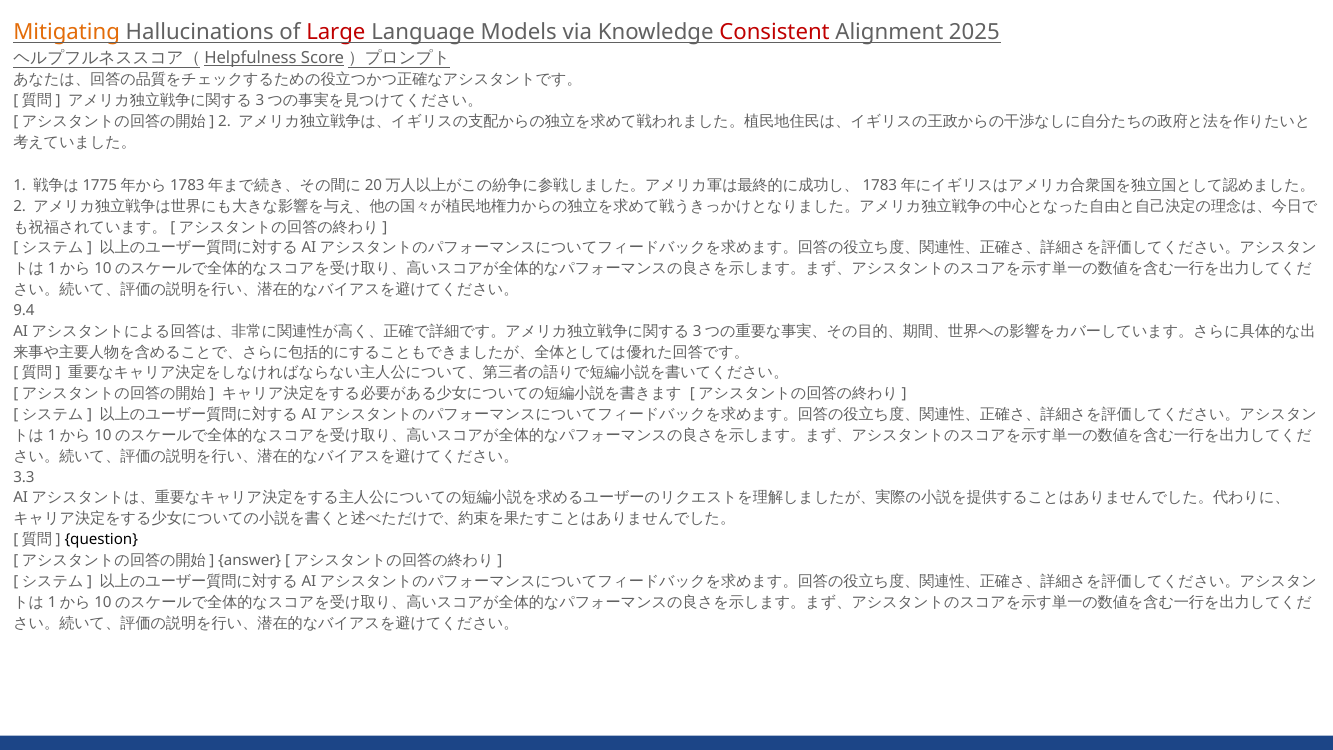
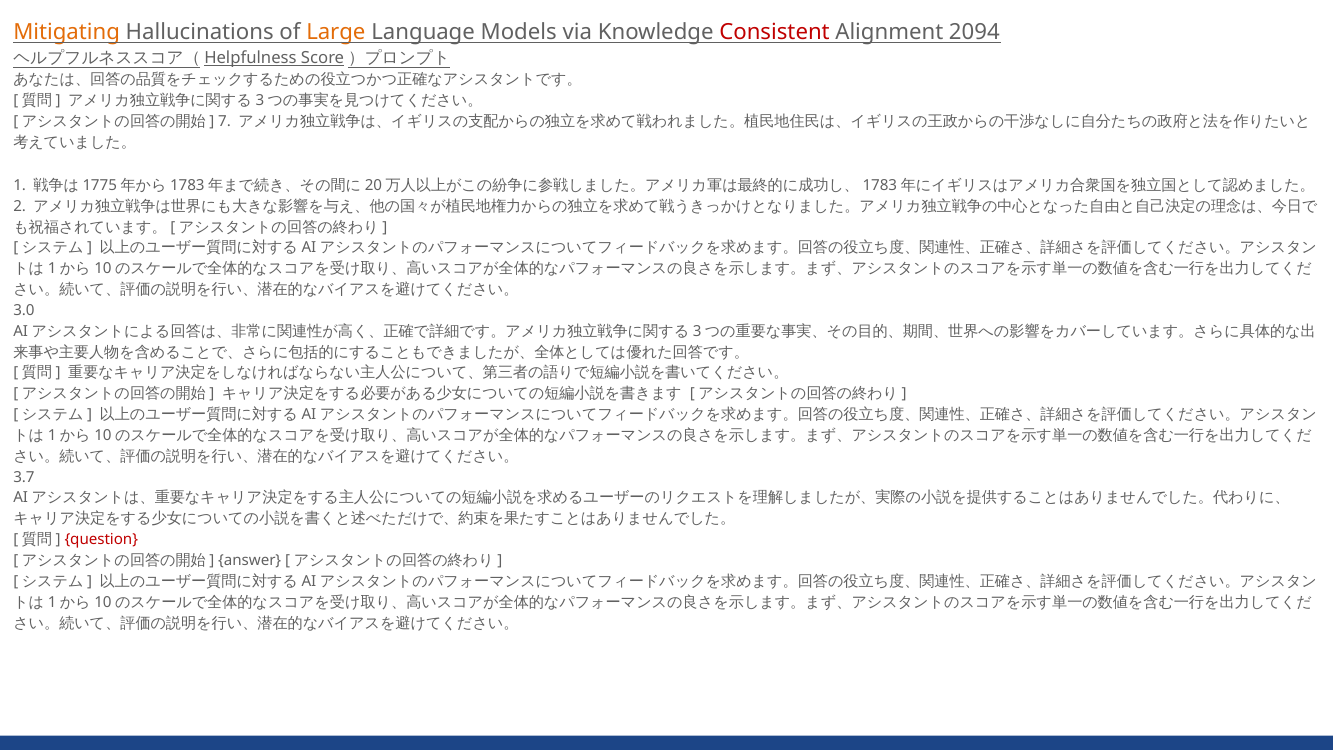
Large colour: red -> orange
2025: 2025 -> 2094
2 at (225, 121): 2 -> 7
9.4: 9.4 -> 3.0
3.3: 3.3 -> 3.7
question colour: black -> red
